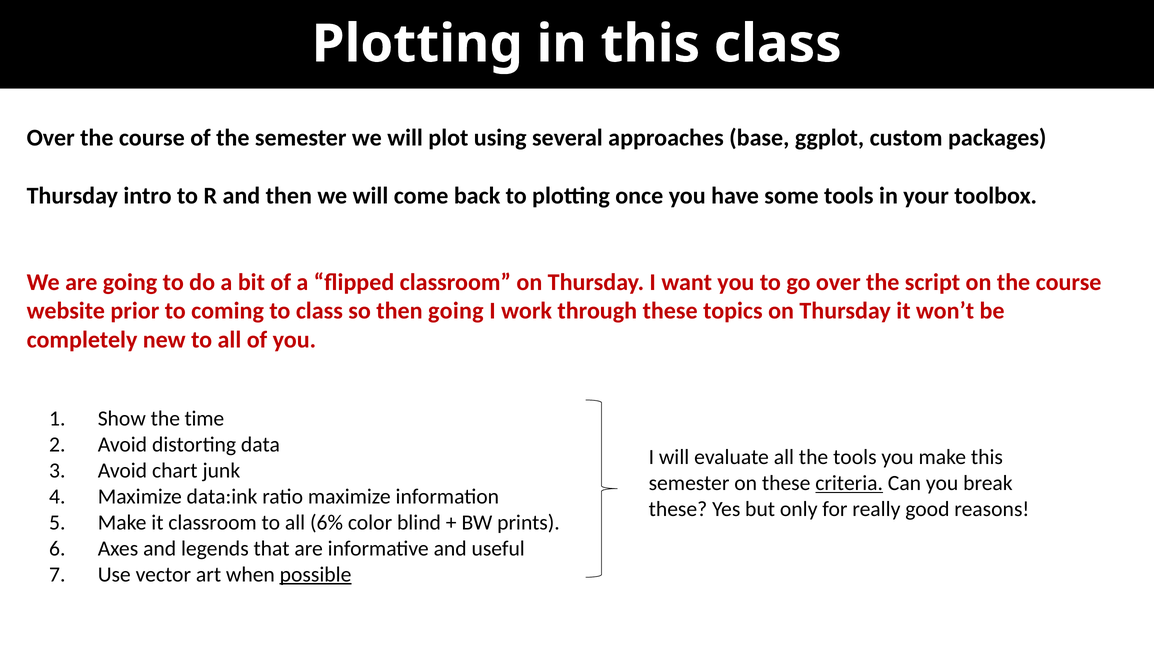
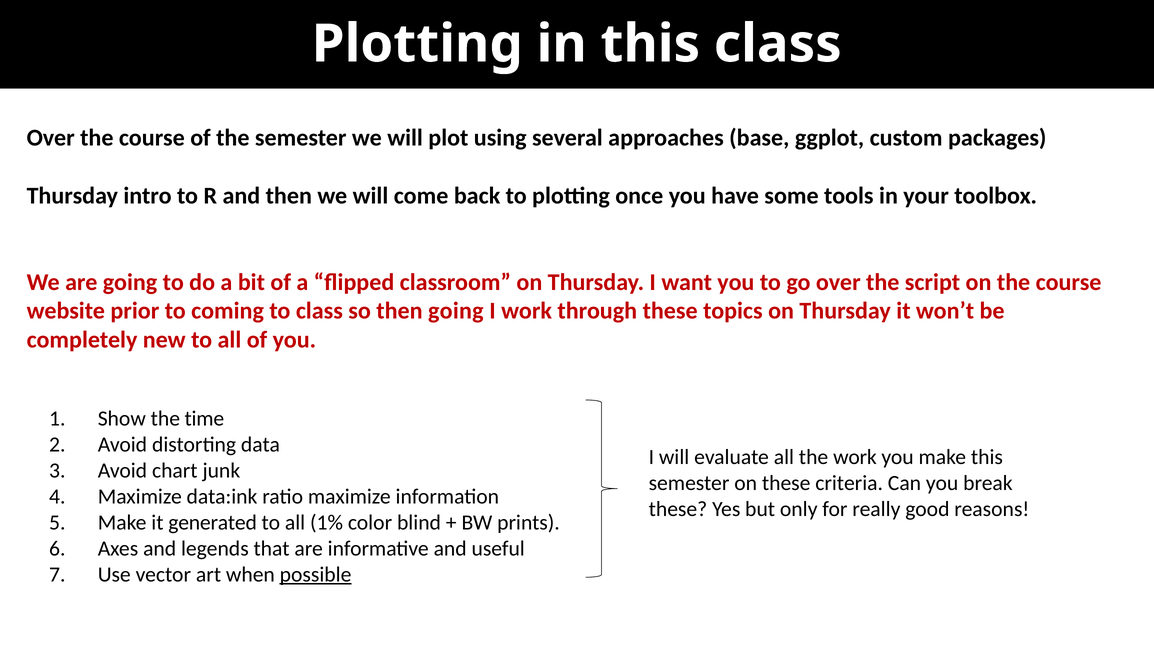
the tools: tools -> work
criteria underline: present -> none
it classroom: classroom -> generated
6%: 6% -> 1%
